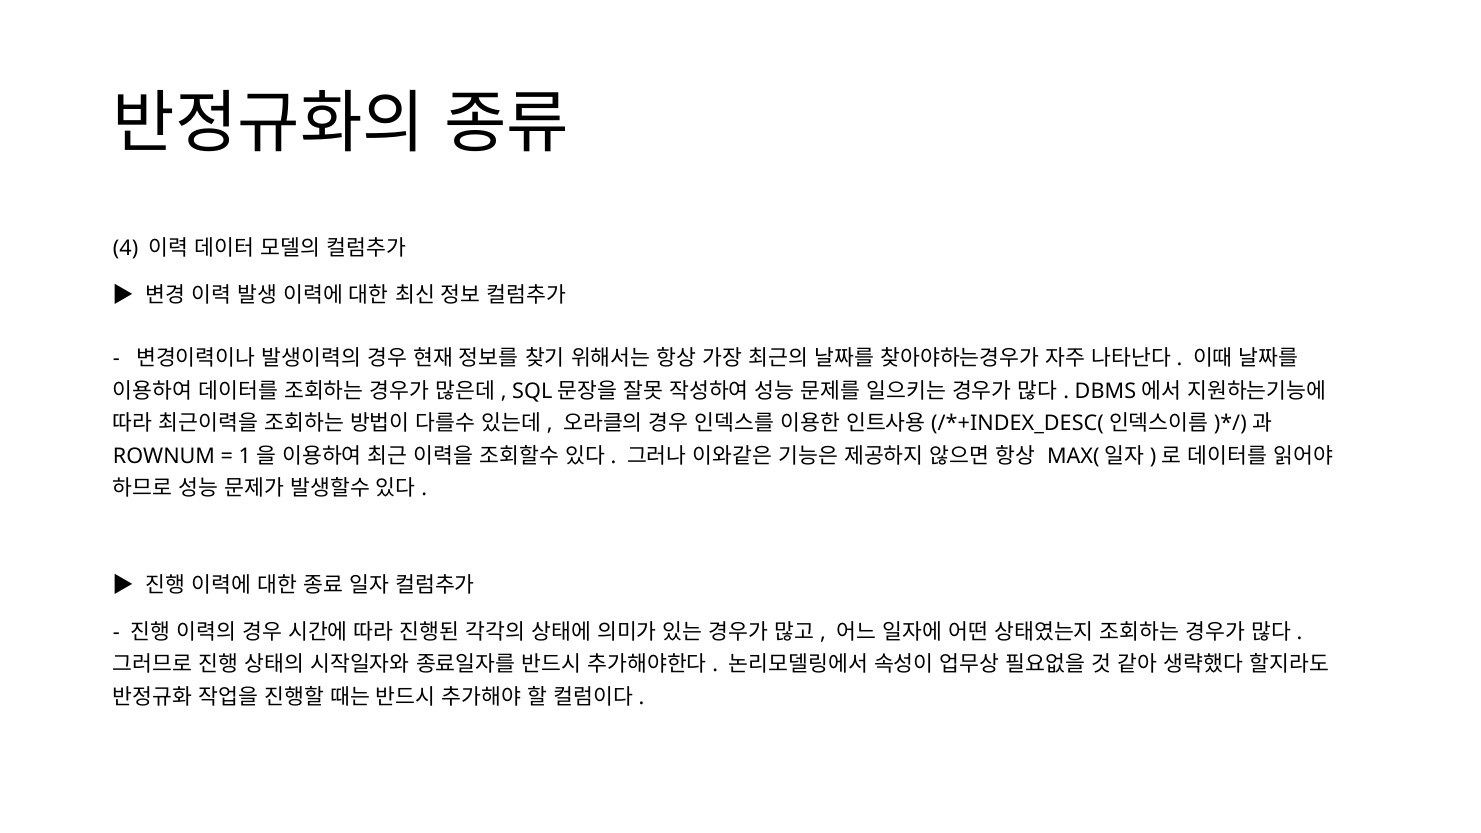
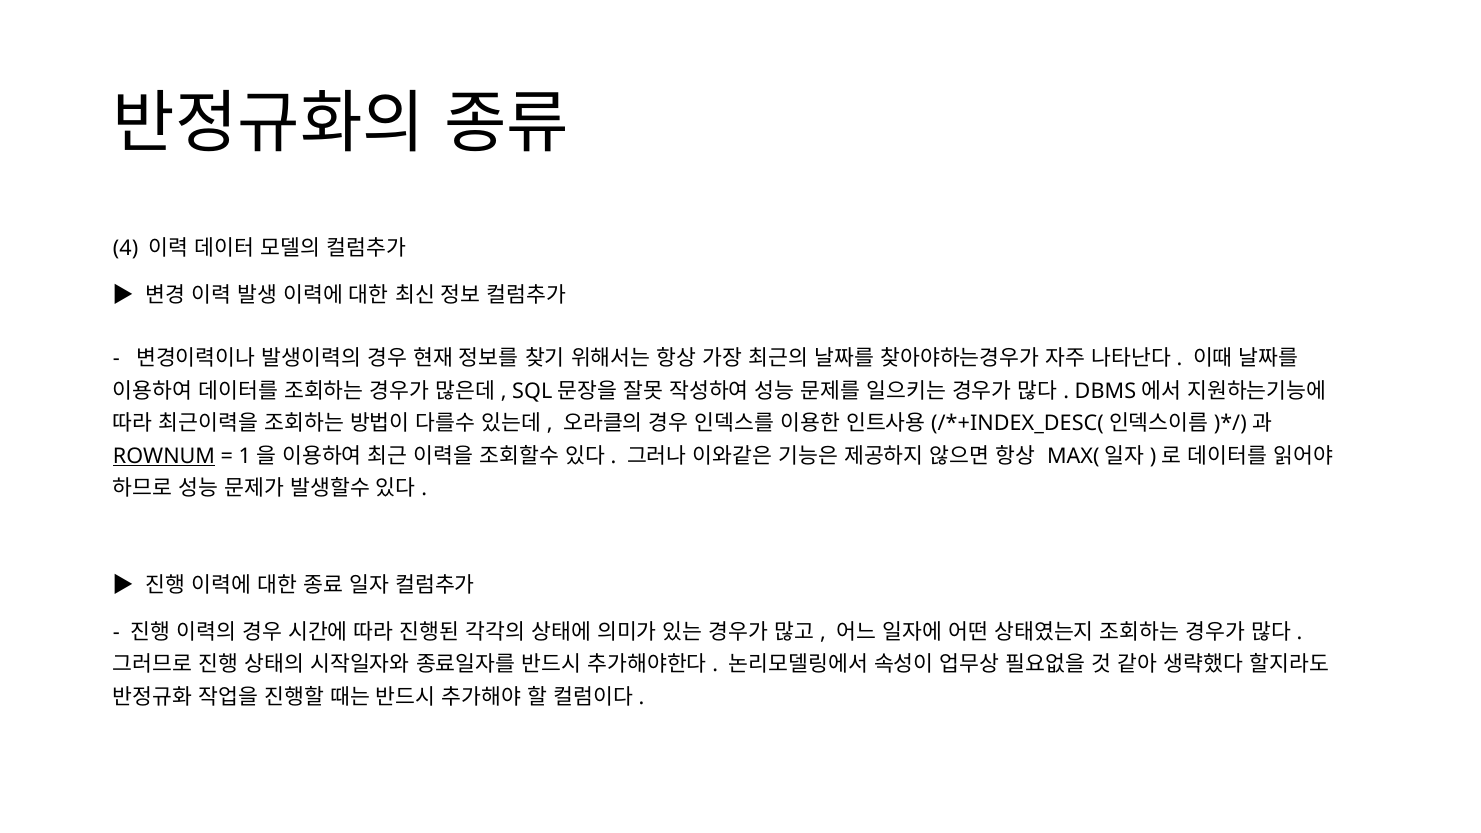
ROWNUM underline: none -> present
